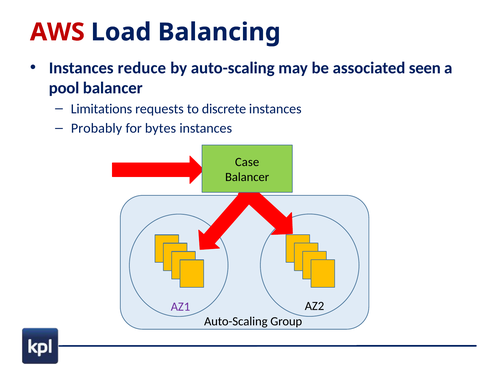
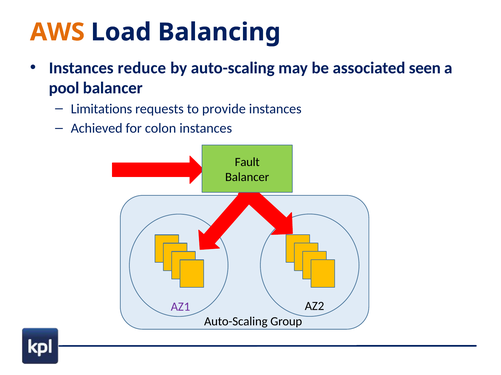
AWS colour: red -> orange
discrete: discrete -> provide
Probably: Probably -> Achieved
bytes: bytes -> colon
Case: Case -> Fault
